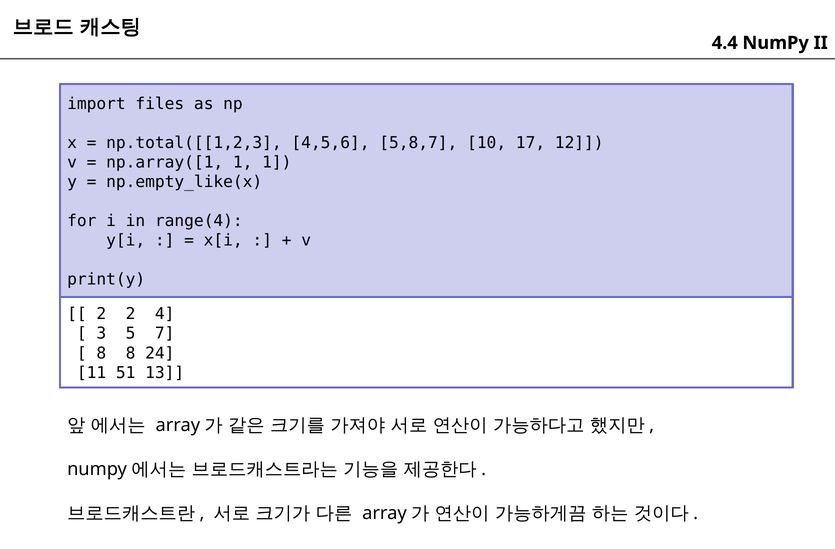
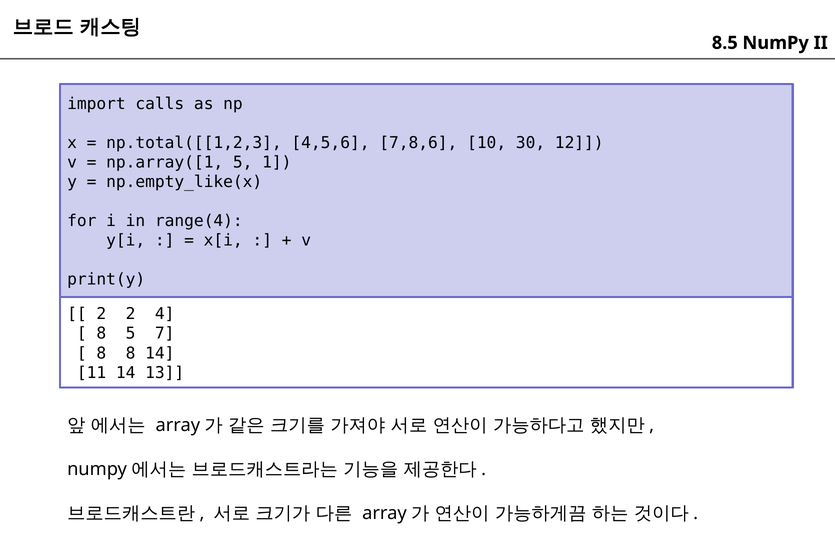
4.4: 4.4 -> 8.5
files: files -> calls
5,8,7: 5,8,7 -> 7,8,6
17: 17 -> 30
np.array([1 1: 1 -> 5
3 at (101, 333): 3 -> 8
8 24: 24 -> 14
11 51: 51 -> 14
